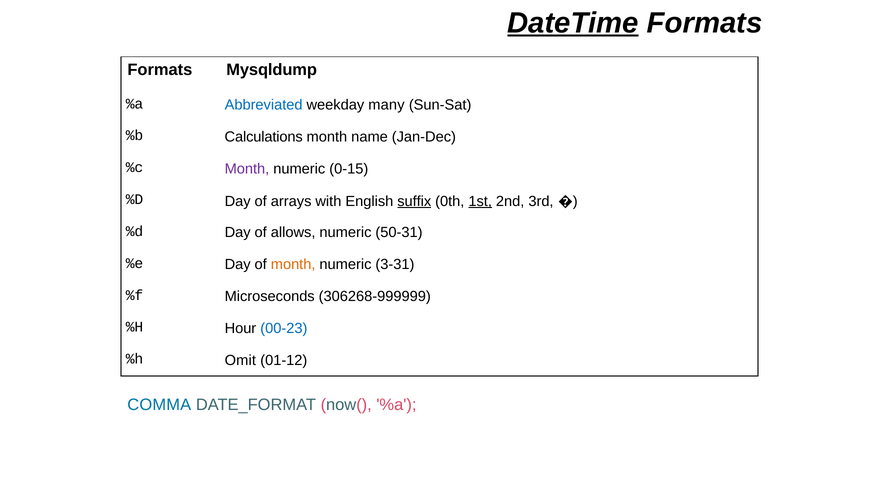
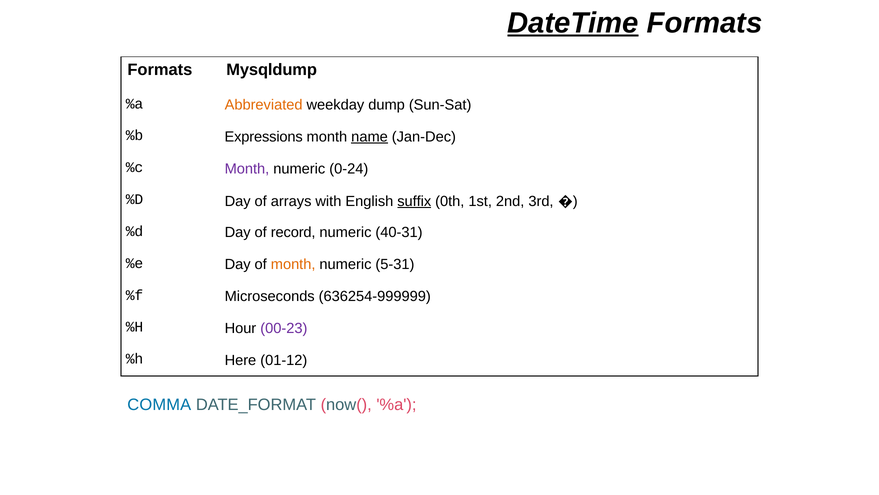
Abbreviated colour: blue -> orange
many: many -> dump
Calculations: Calculations -> Expressions
name underline: none -> present
0-15: 0-15 -> 0-24
1st underline: present -> none
allows: allows -> record
50-31: 50-31 -> 40-31
3-31: 3-31 -> 5-31
306268-999999: 306268-999999 -> 636254-999999
00-23 colour: blue -> purple
Omit: Omit -> Here
